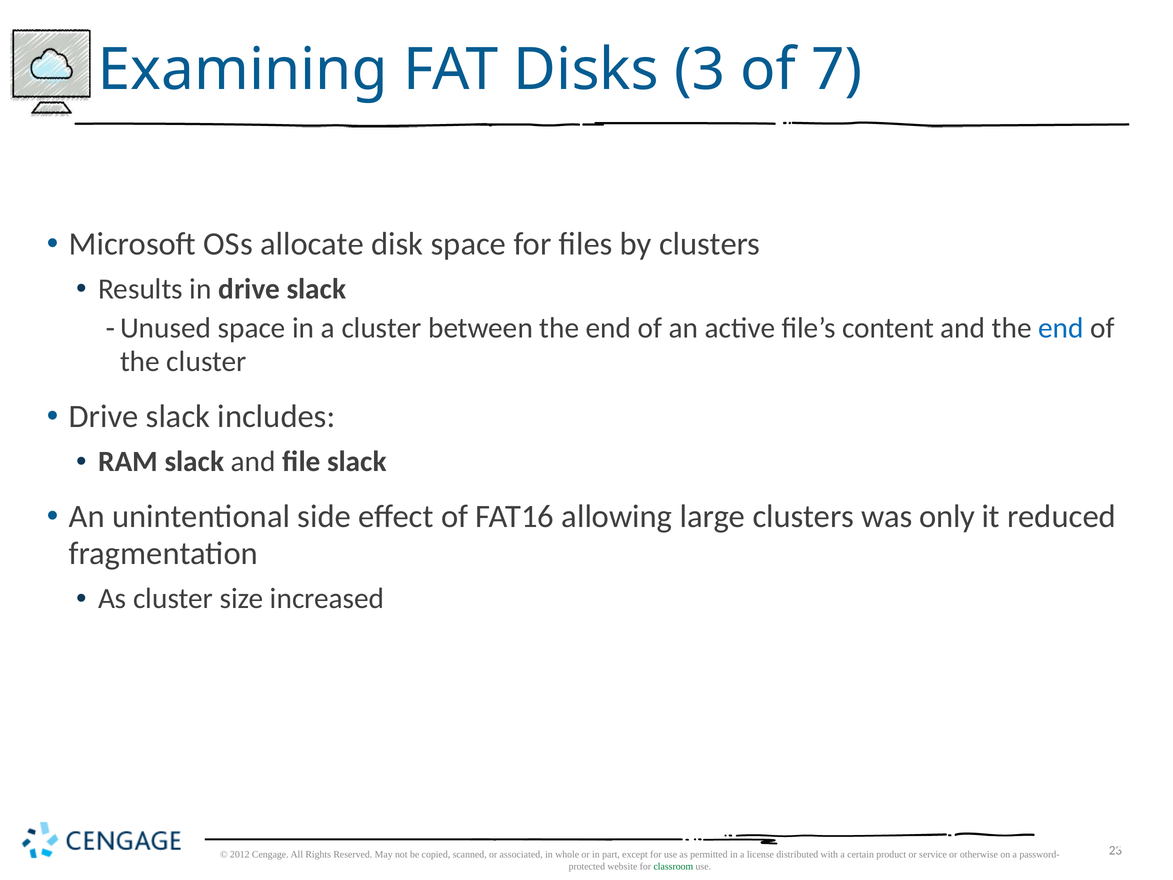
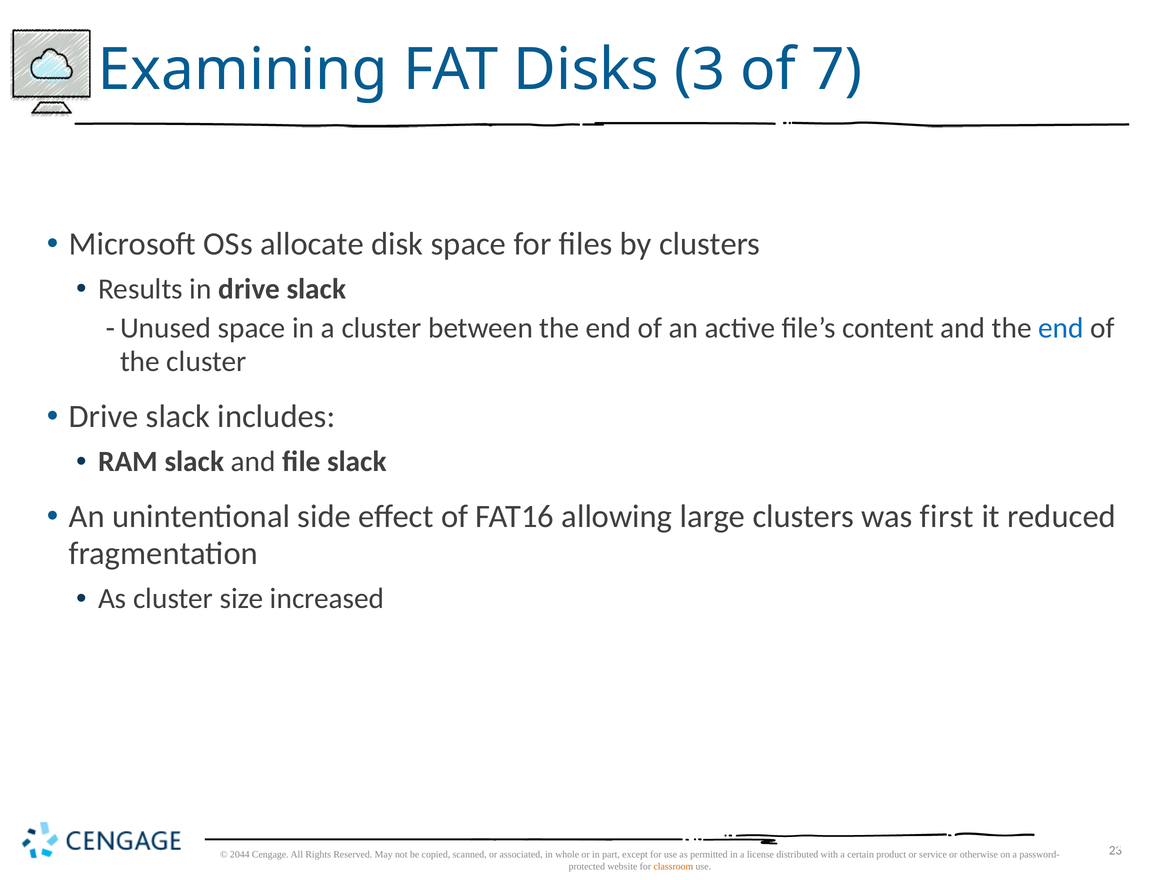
only: only -> first
2012: 2012 -> 2044
classroom colour: green -> orange
